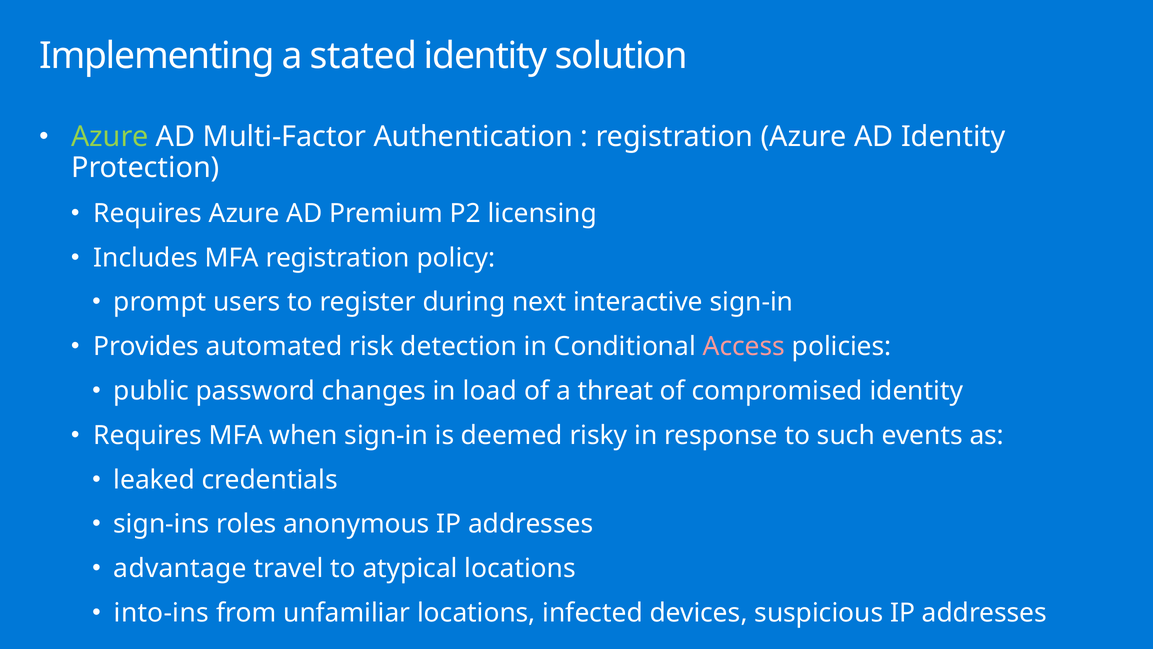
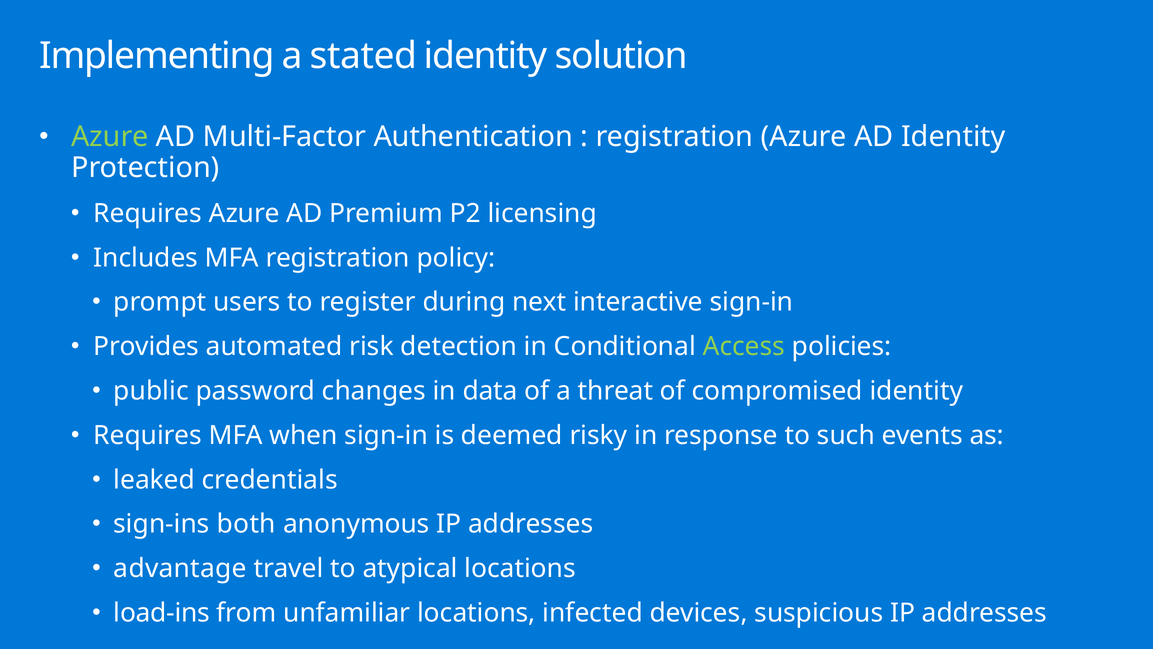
Access colour: pink -> light green
load: load -> data
roles: roles -> both
into-ins: into-ins -> load-ins
